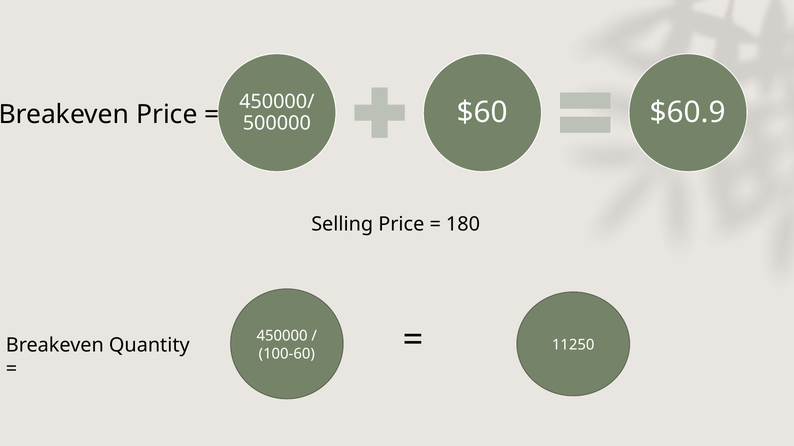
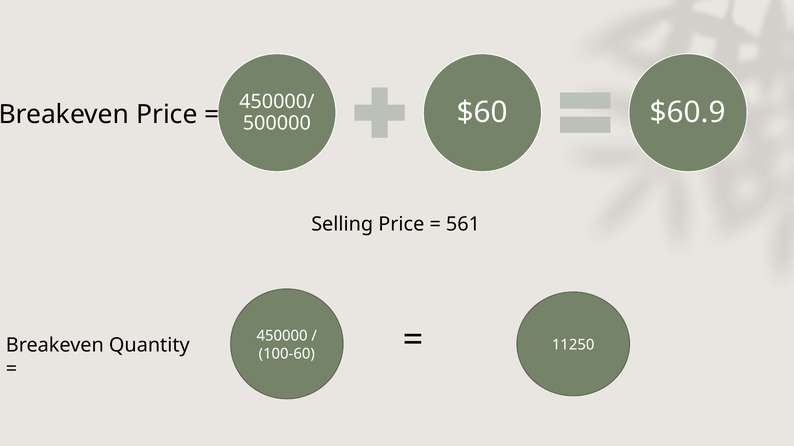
180: 180 -> 561
